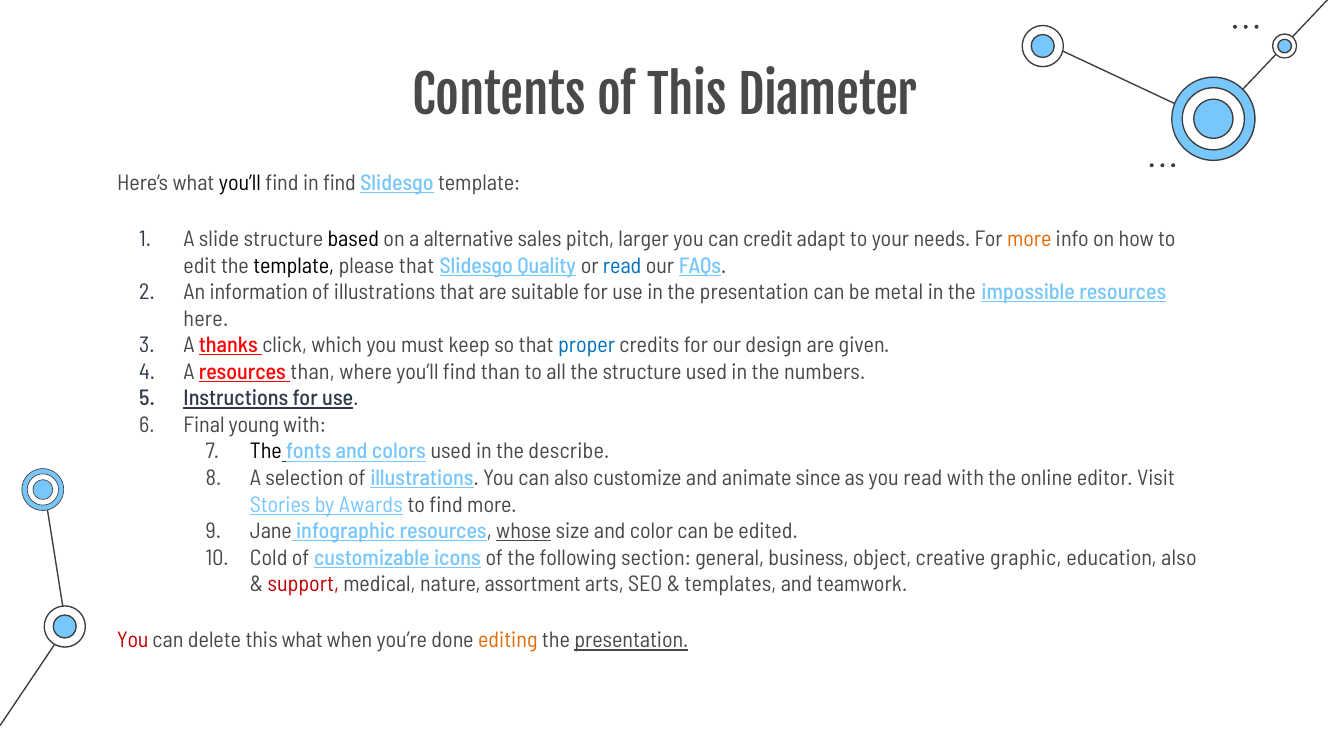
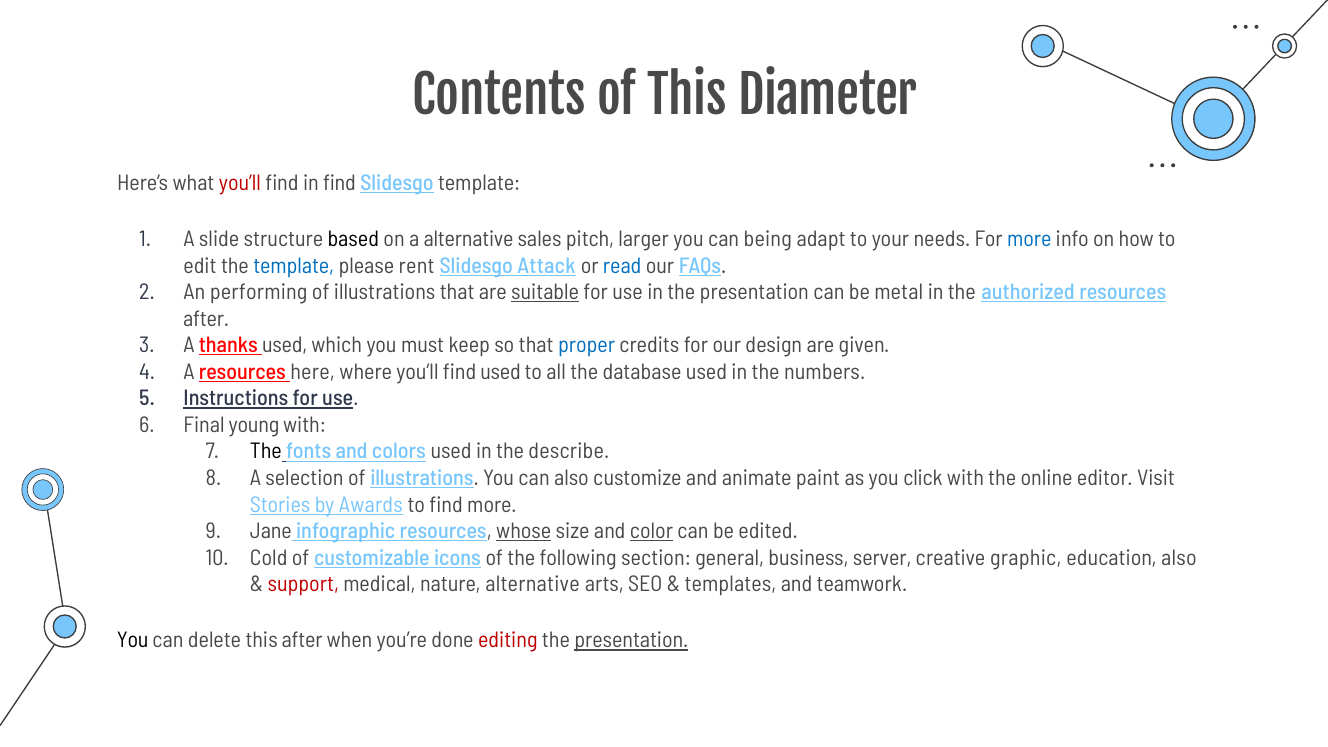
you’ll at (240, 183) colour: black -> red
credit: credit -> being
more at (1029, 239) colour: orange -> blue
template at (294, 266) colour: black -> blue
please that: that -> rent
Quality: Quality -> Attack
information: information -> performing
suitable underline: none -> present
impossible: impossible -> authorized
here at (206, 319): here -> after
thanks click: click -> used
resources than: than -> here
find than: than -> used
the structure: structure -> database
since: since -> paint
you read: read -> click
color underline: none -> present
object: object -> server
nature assortment: assortment -> alternative
You at (133, 640) colour: red -> black
this what: what -> after
editing colour: orange -> red
